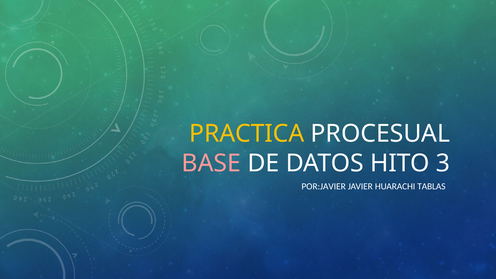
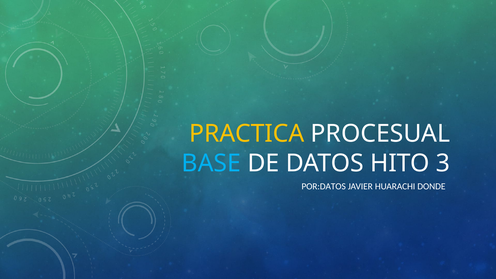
BASE colour: pink -> light blue
POR:JAVIER: POR:JAVIER -> POR:DATOS
TABLAS: TABLAS -> DONDE
